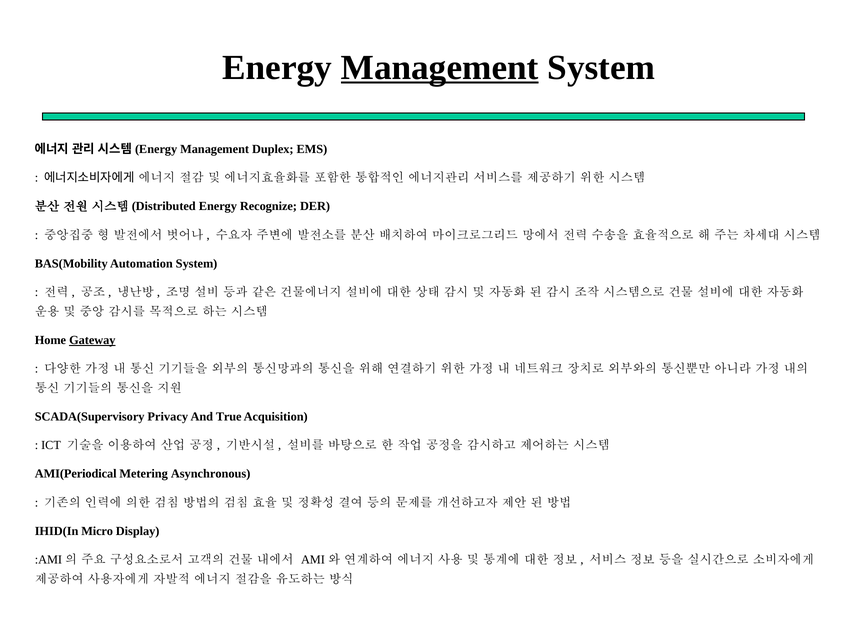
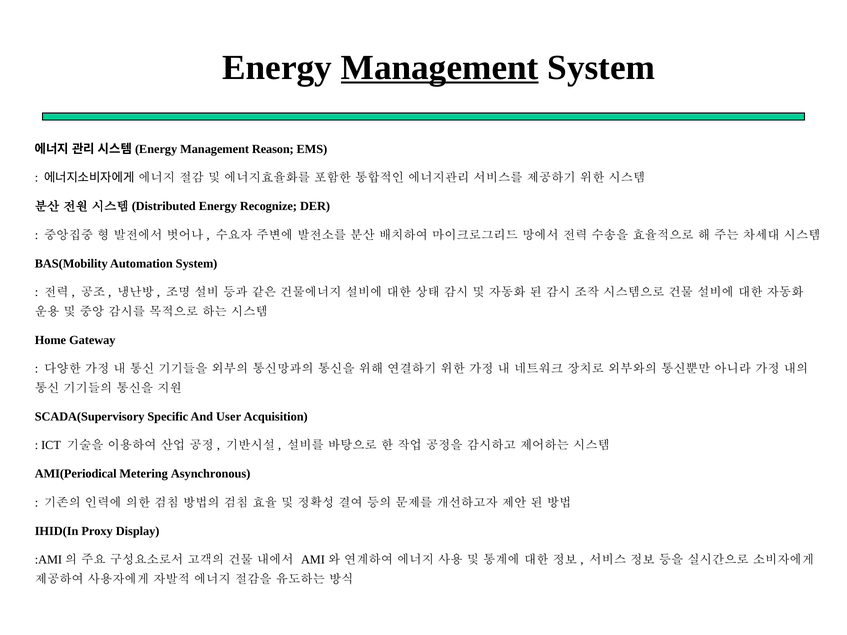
Duplex: Duplex -> Reason
Gateway underline: present -> none
Privacy: Privacy -> Specific
True: True -> User
Micro: Micro -> Proxy
